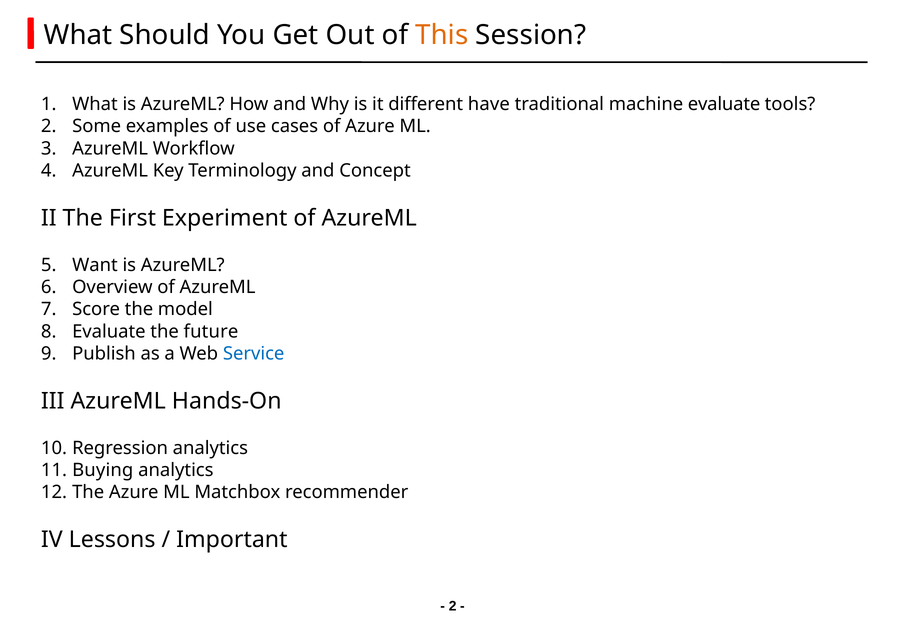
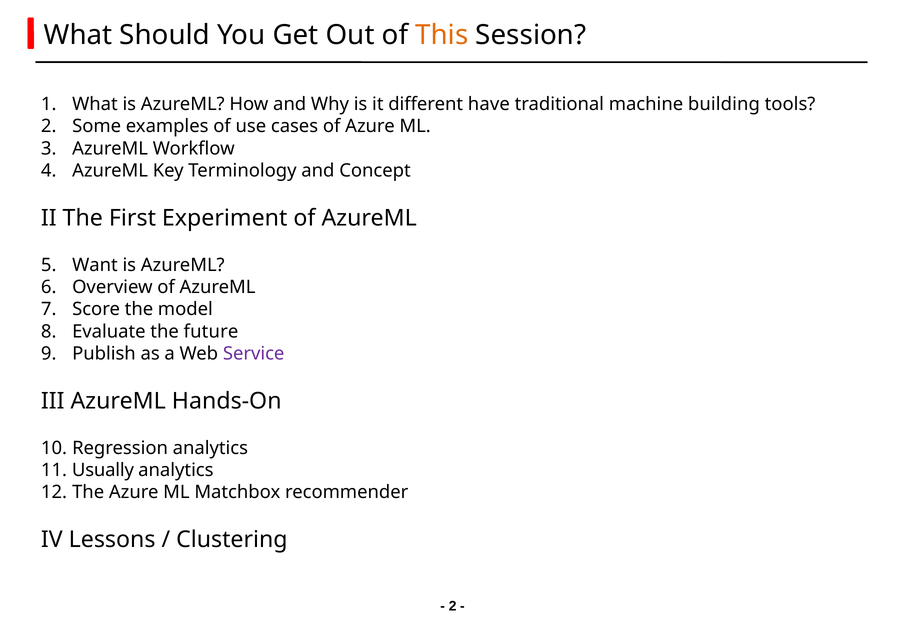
machine evaluate: evaluate -> building
Service colour: blue -> purple
Buying: Buying -> Usually
Important: Important -> Clustering
